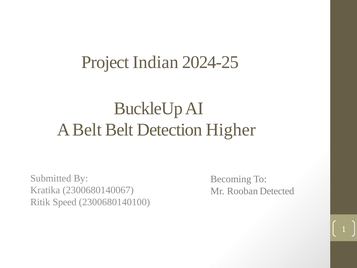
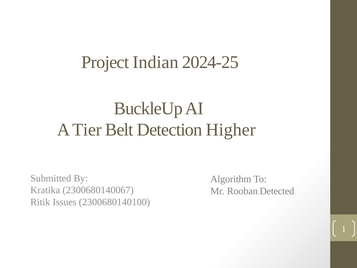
A Belt: Belt -> Tier
Becoming: Becoming -> Algorithm
Speed: Speed -> Issues
